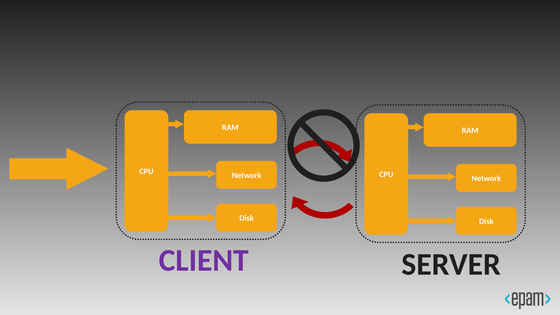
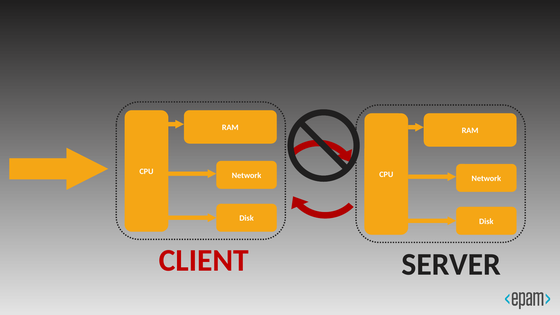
CLIENT colour: purple -> red
